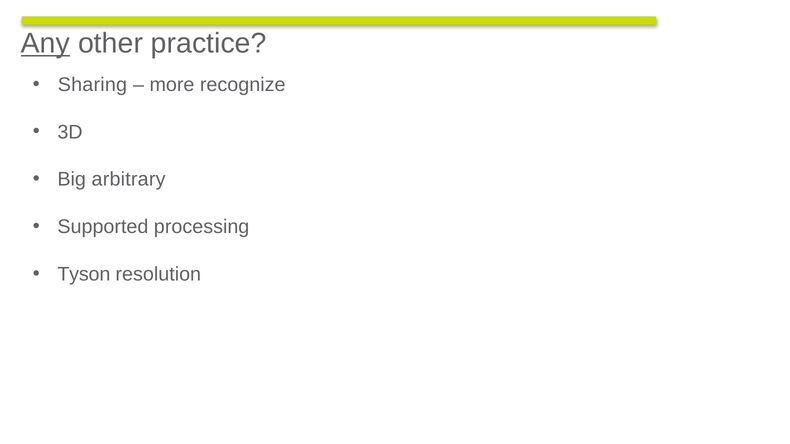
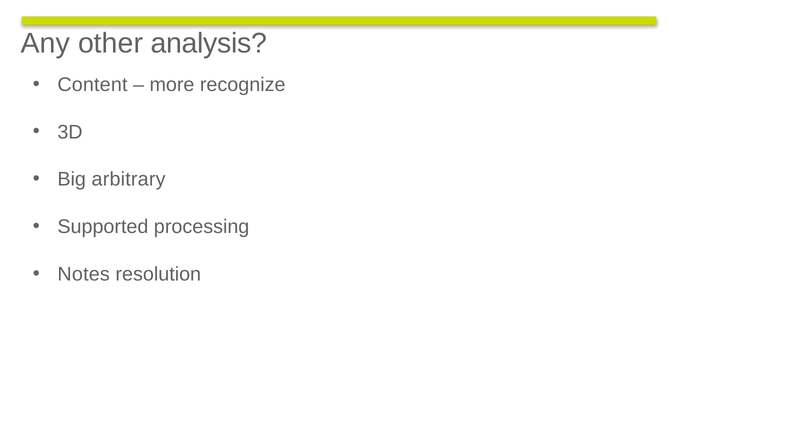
Any underline: present -> none
practice: practice -> analysis
Sharing: Sharing -> Content
Tyson: Tyson -> Notes
